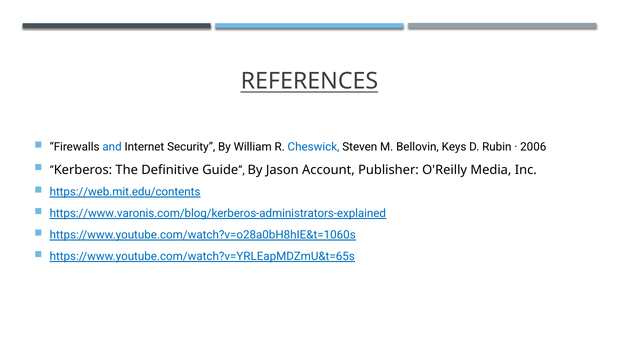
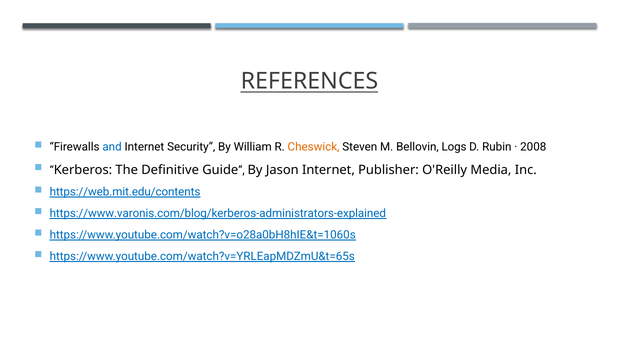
Cheswick colour: blue -> orange
Keys: Keys -> Logs
2006: 2006 -> 2008
Jason Account: Account -> Internet
